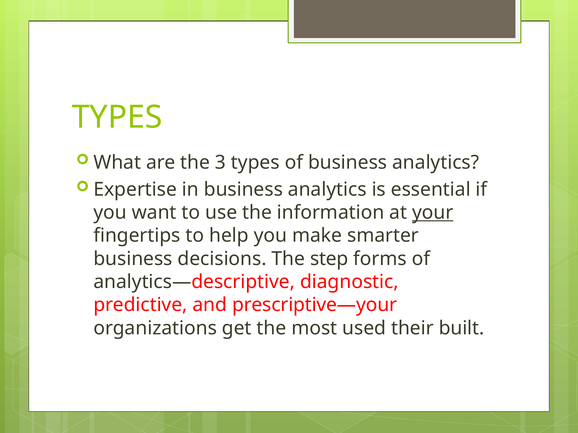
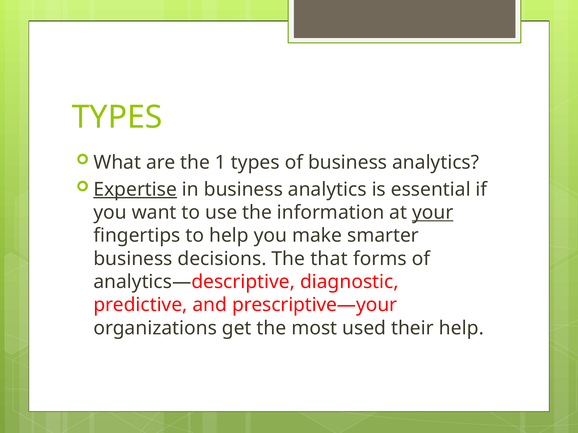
3: 3 -> 1
Expertise underline: none -> present
step: step -> that
their built: built -> help
